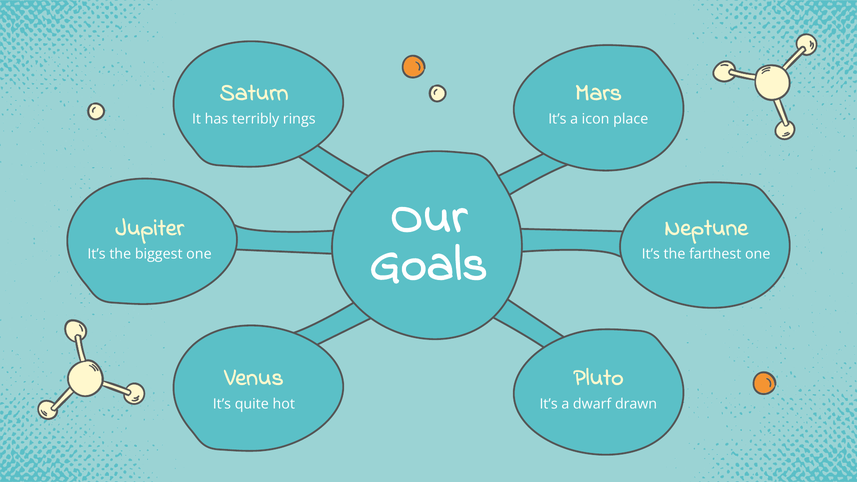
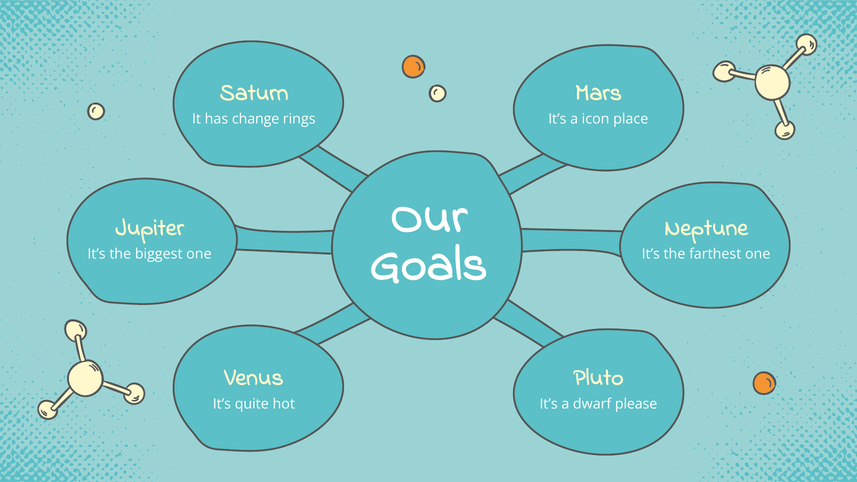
terribly: terribly -> change
drawn: drawn -> please
